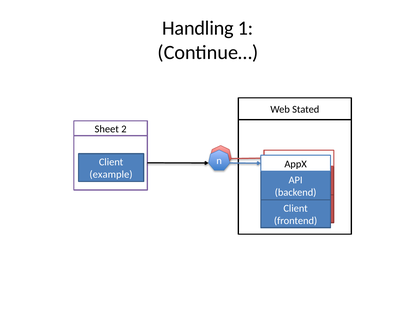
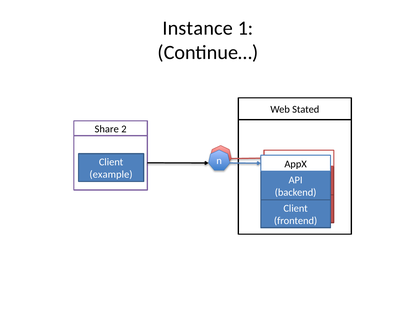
Handling: Handling -> Instance
Sheet: Sheet -> Share
